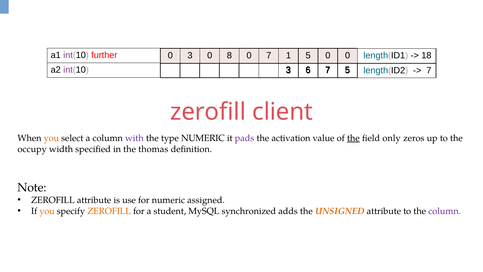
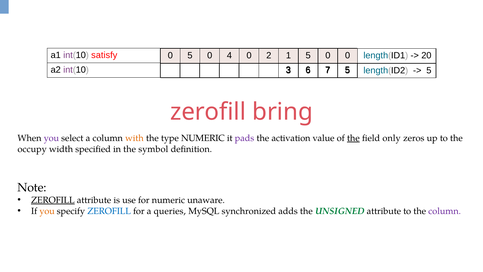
further: further -> satisfy
0 3: 3 -> 5
8: 8 -> 4
0 7: 7 -> 2
18: 18 -> 20
7 at (429, 70): 7 -> 5
client: client -> bring
you at (51, 138) colour: orange -> purple
with colour: purple -> orange
thomas: thomas -> symbol
ZEROFILL at (53, 200) underline: none -> present
assigned: assigned -> unaware
ZEROFILL at (109, 211) colour: orange -> blue
student: student -> queries
UNSIGNED colour: orange -> green
